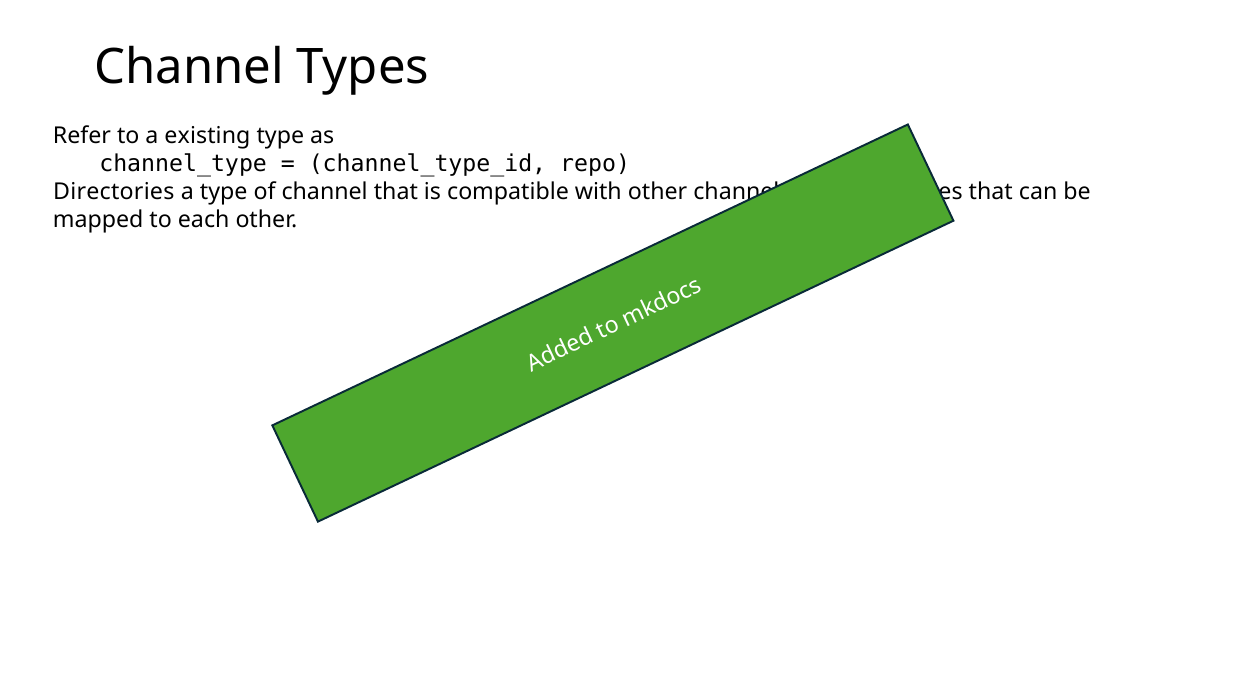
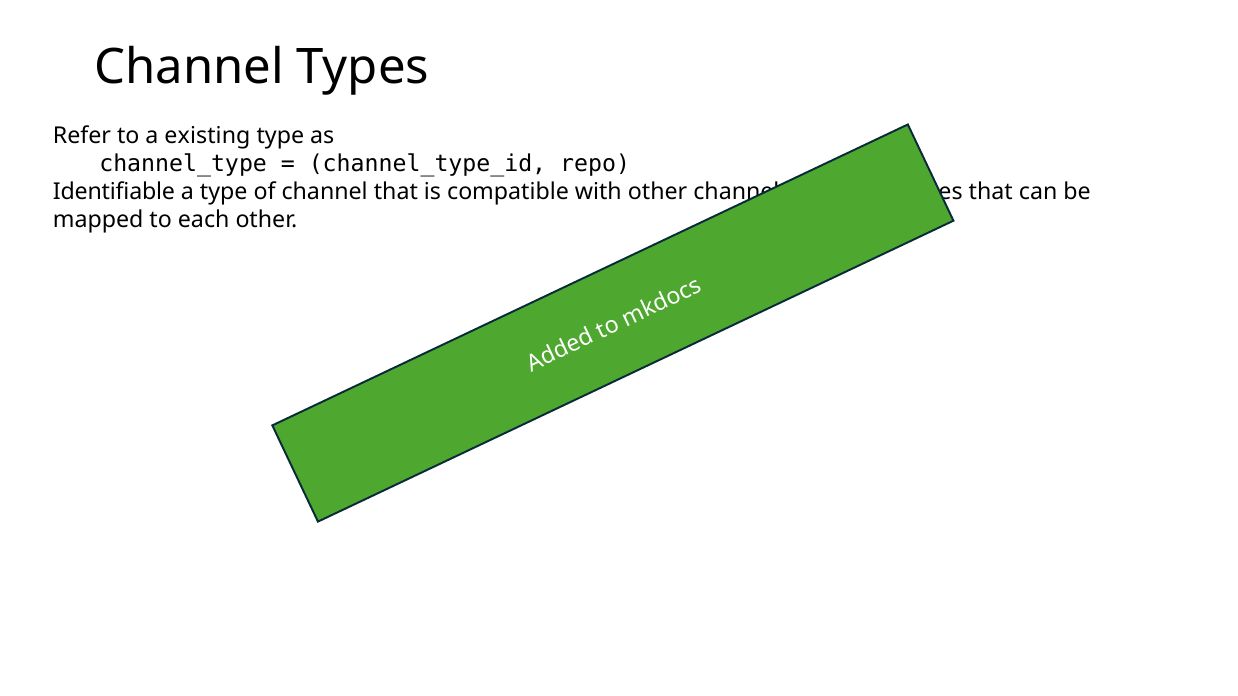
Directories: Directories -> Identifiable
